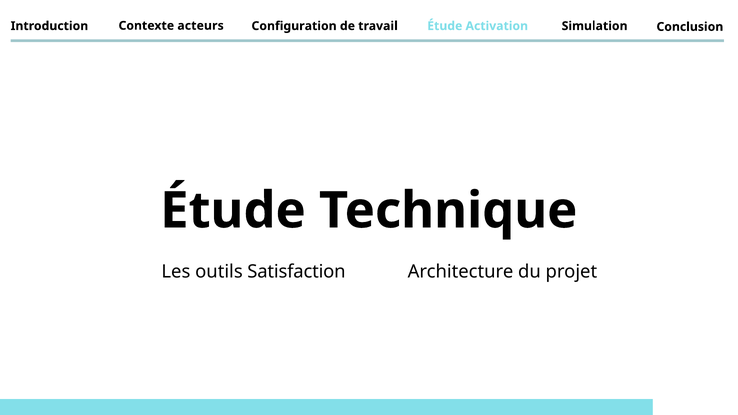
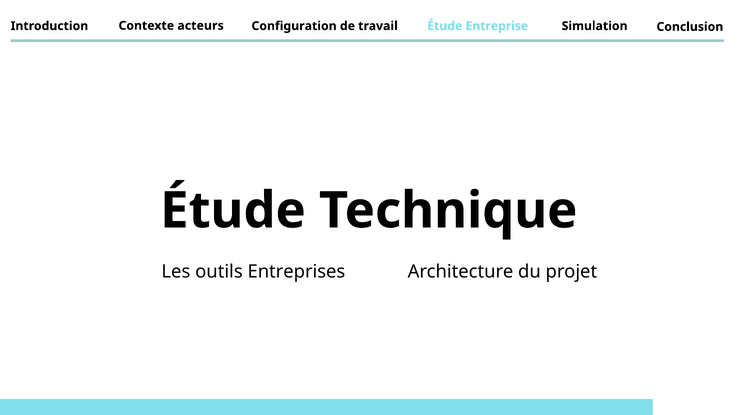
Activation: Activation -> Entreprise
Satisfaction: Satisfaction -> Entreprises
